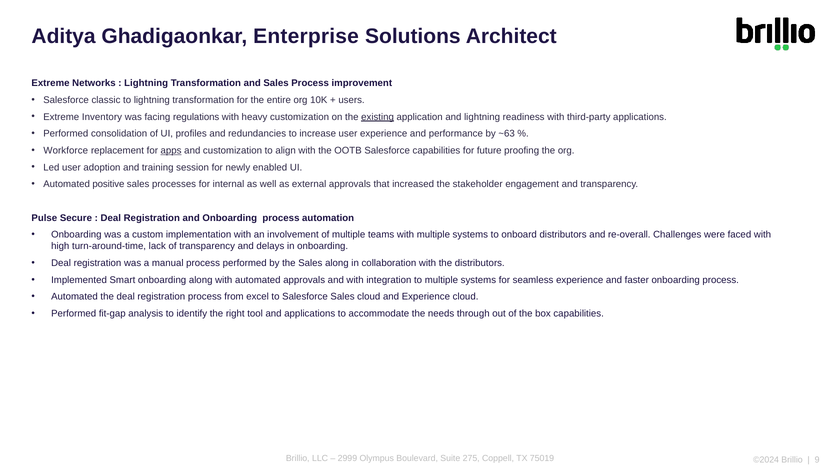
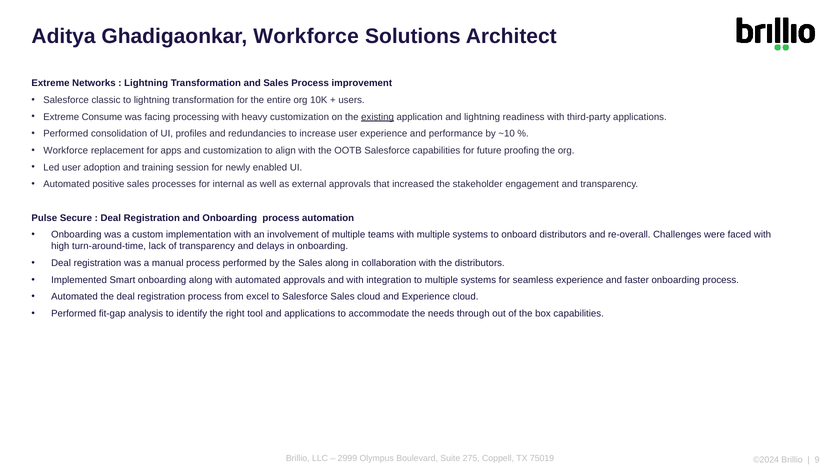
Ghadigaonkar Enterprise: Enterprise -> Workforce
Inventory: Inventory -> Consume
regulations: regulations -> processing
~63: ~63 -> ~10
apps underline: present -> none
